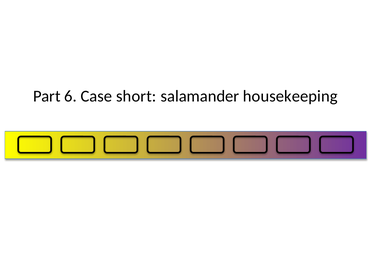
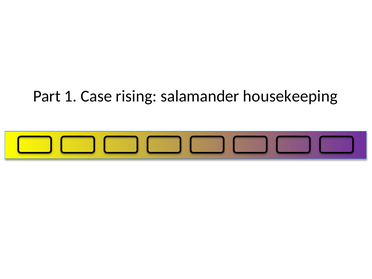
6: 6 -> 1
short: short -> rising
